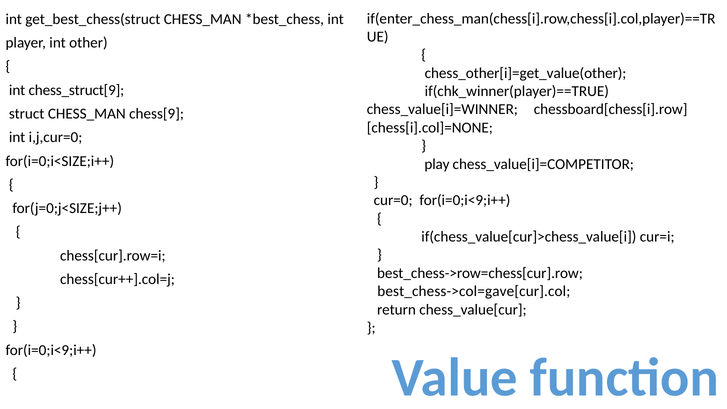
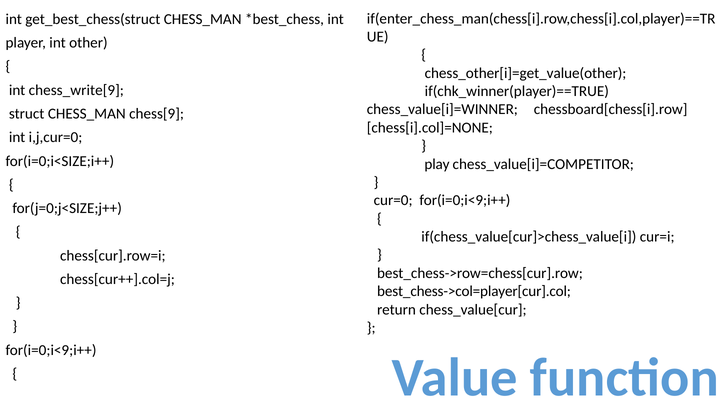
chess_struct[9: chess_struct[9 -> chess_write[9
best_chess->col=gave[cur].col: best_chess->col=gave[cur].col -> best_chess->col=player[cur].col
